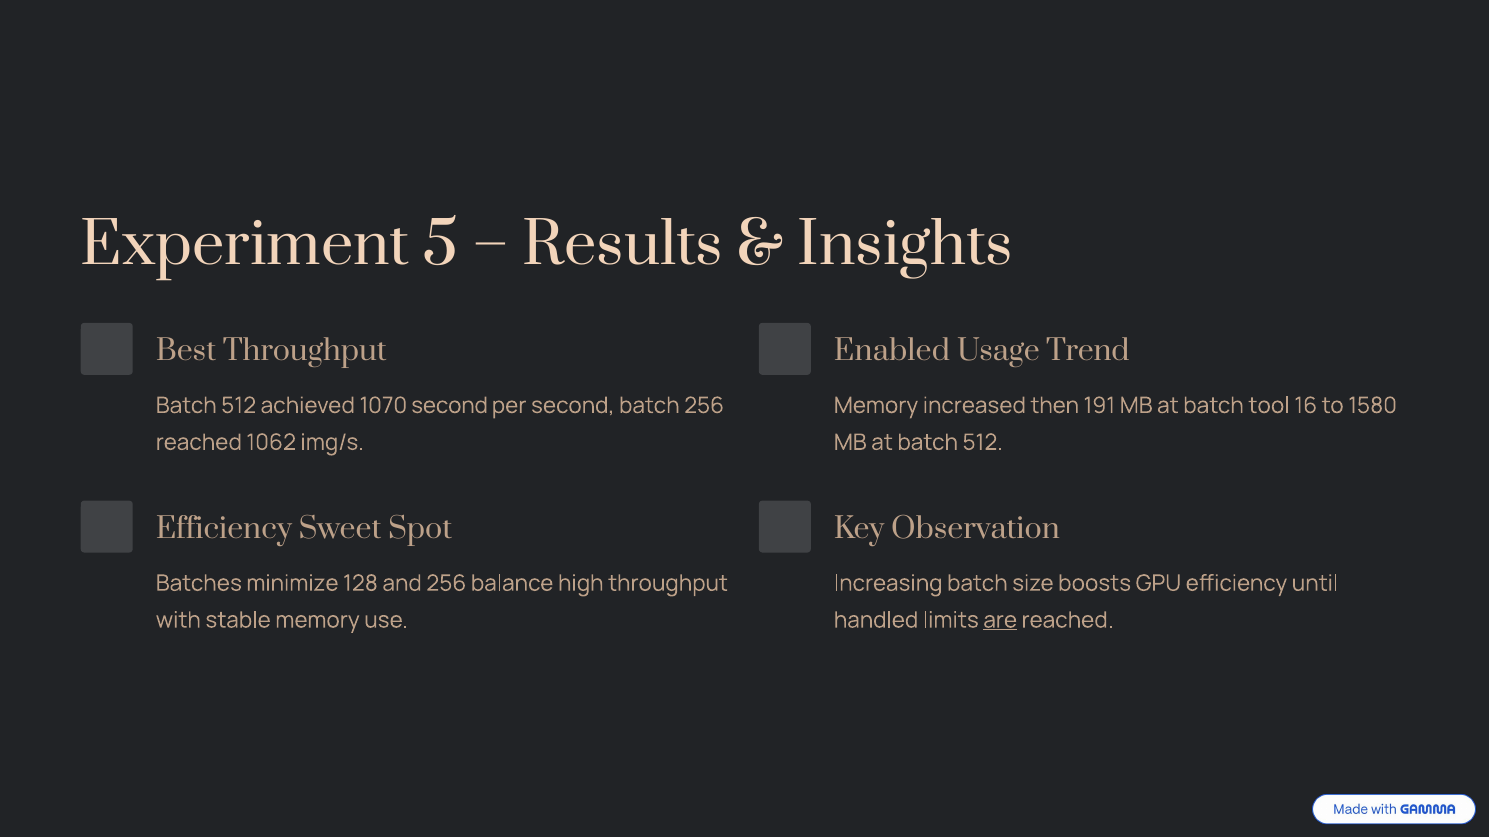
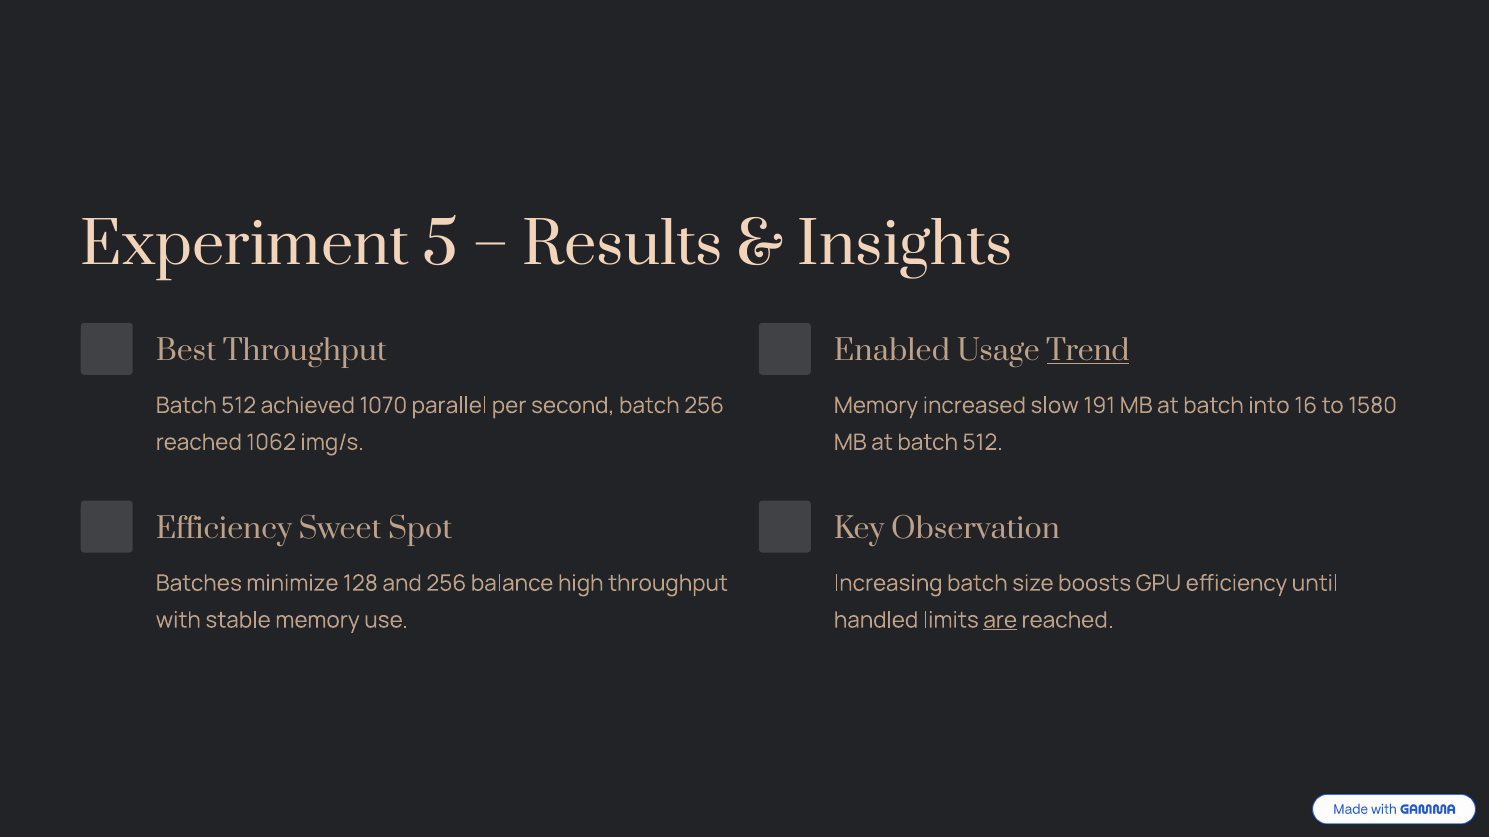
Trend underline: none -> present
1070 second: second -> parallel
then: then -> slow
tool: tool -> into
